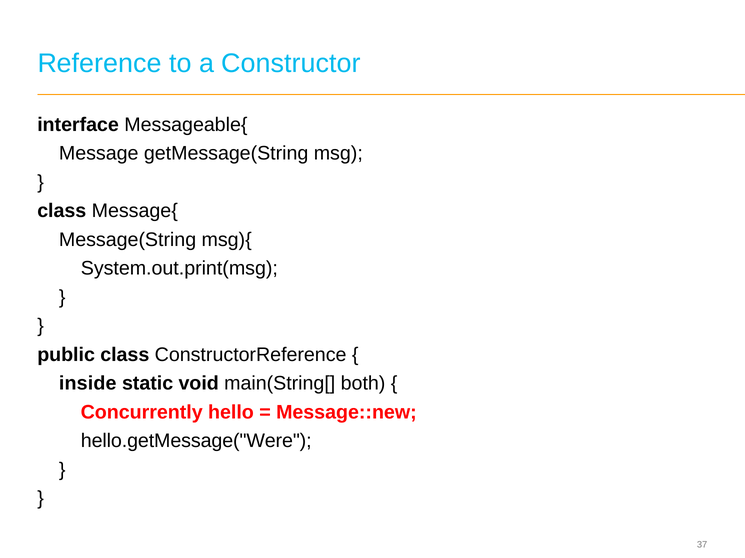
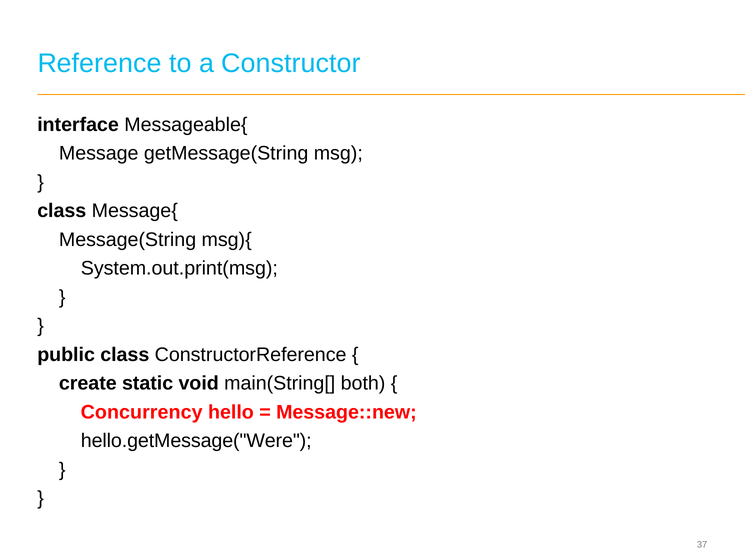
inside: inside -> create
Concurrently: Concurrently -> Concurrency
